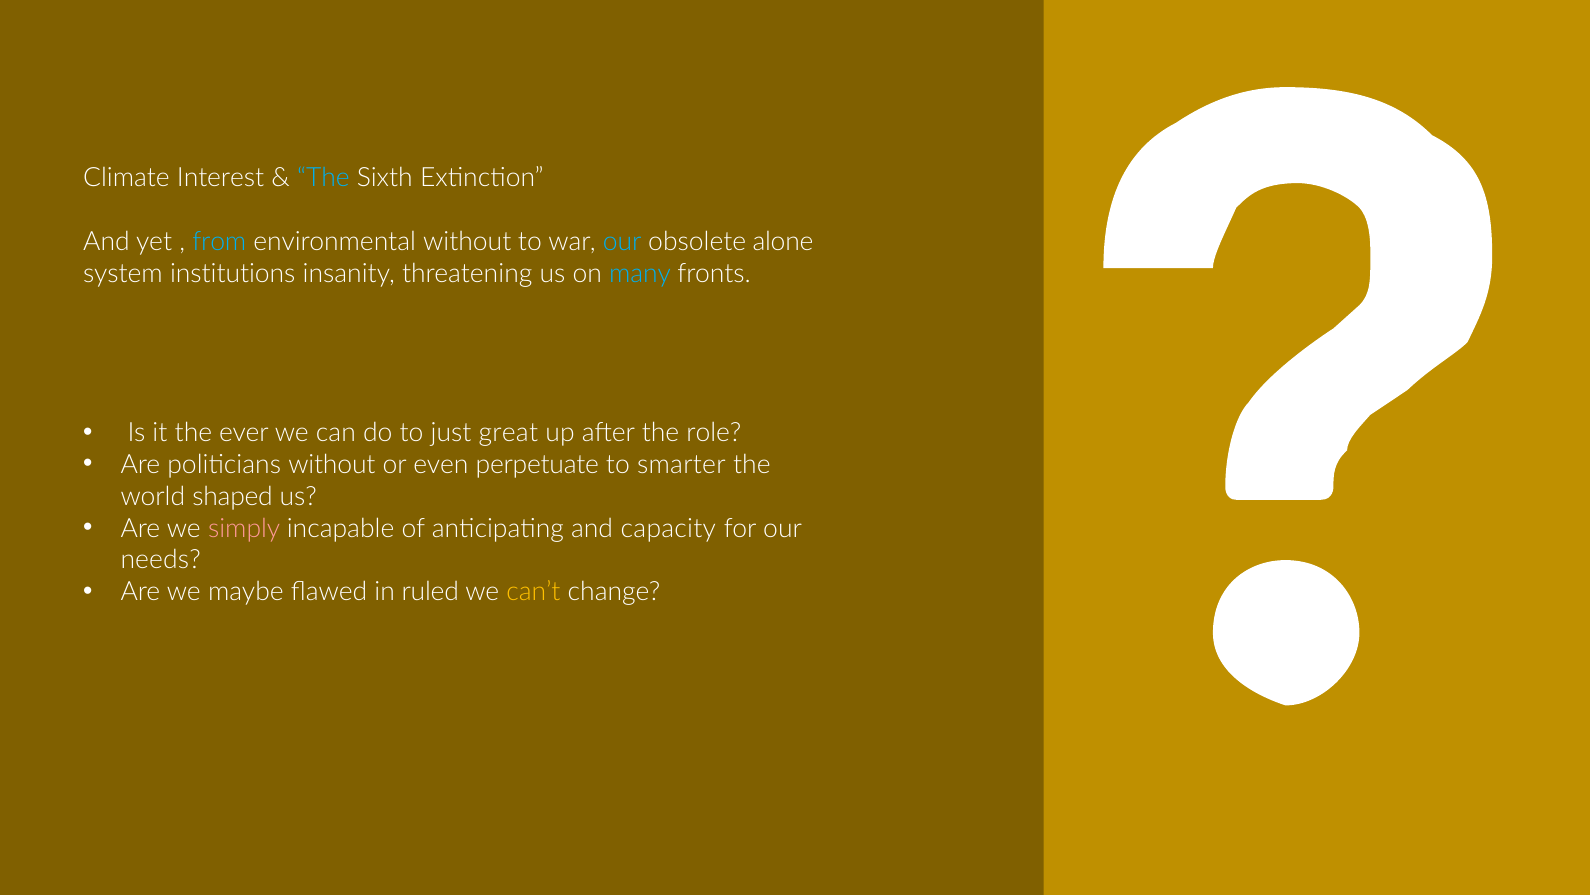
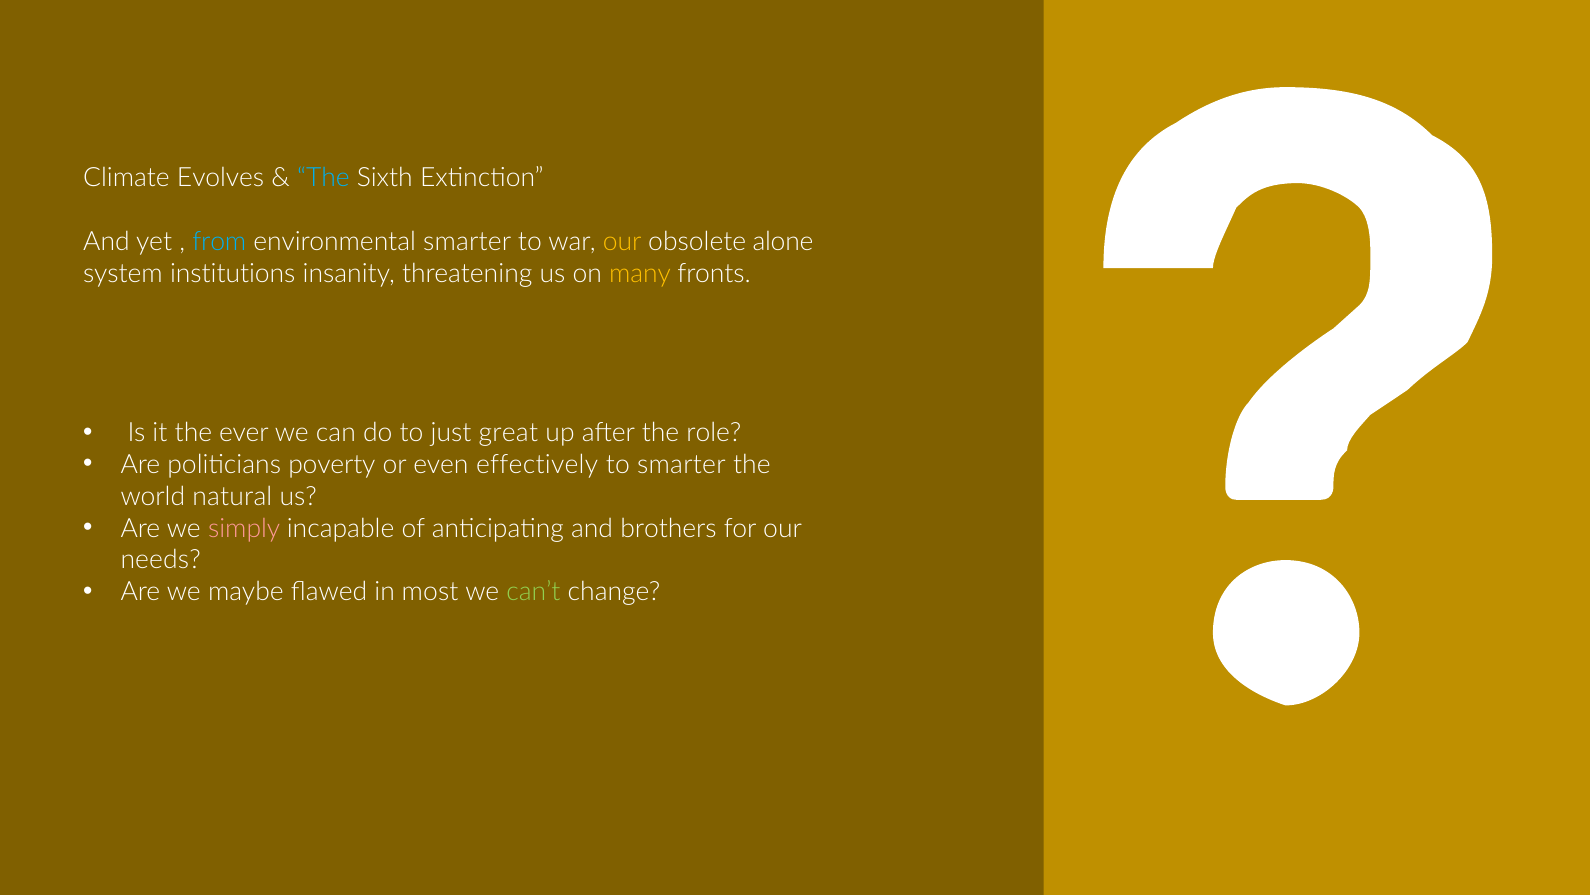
Interest: Interest -> Evolves
environmental without: without -> smarter
our at (622, 242) colour: light blue -> yellow
many colour: light blue -> yellow
politicians without: without -> poverty
perpetuate: perpetuate -> effectively
shaped: shaped -> natural
capacity: capacity -> brothers
ruled: ruled -> most
can’t colour: yellow -> light green
